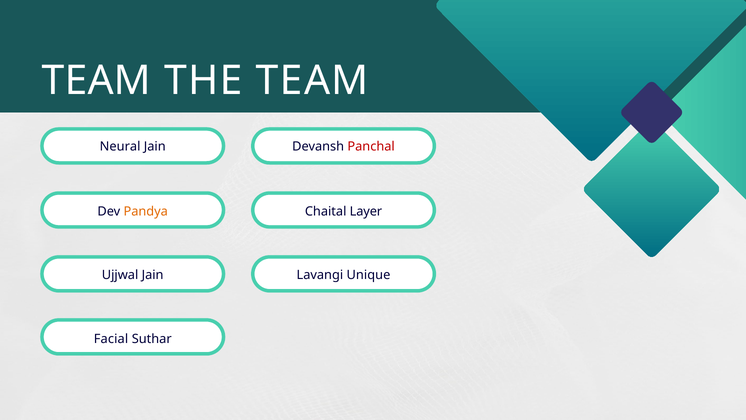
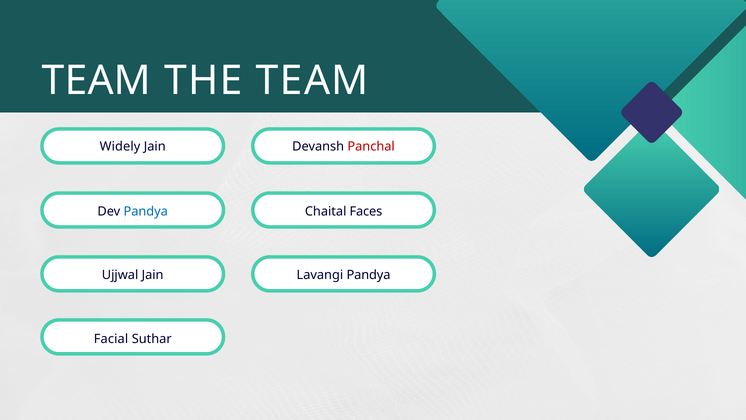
Neural: Neural -> Widely
Pandya at (146, 211) colour: orange -> blue
Layer: Layer -> Faces
Lavangi Unique: Unique -> Pandya
